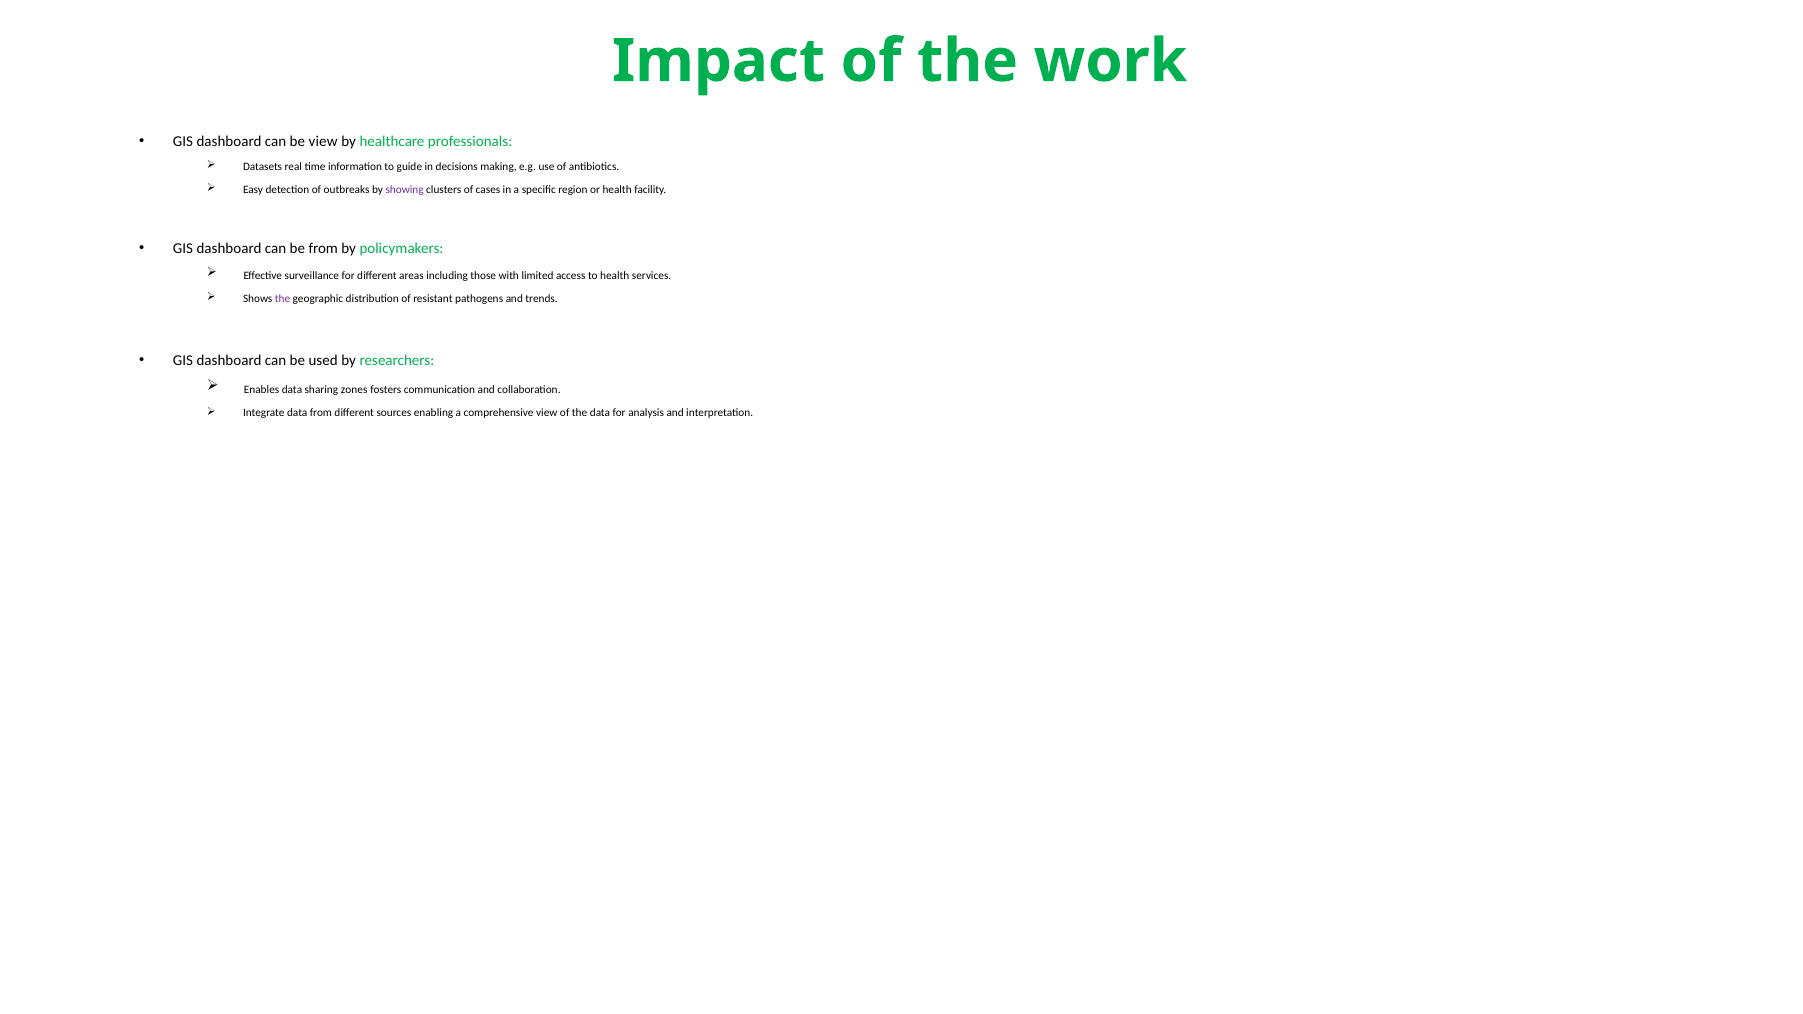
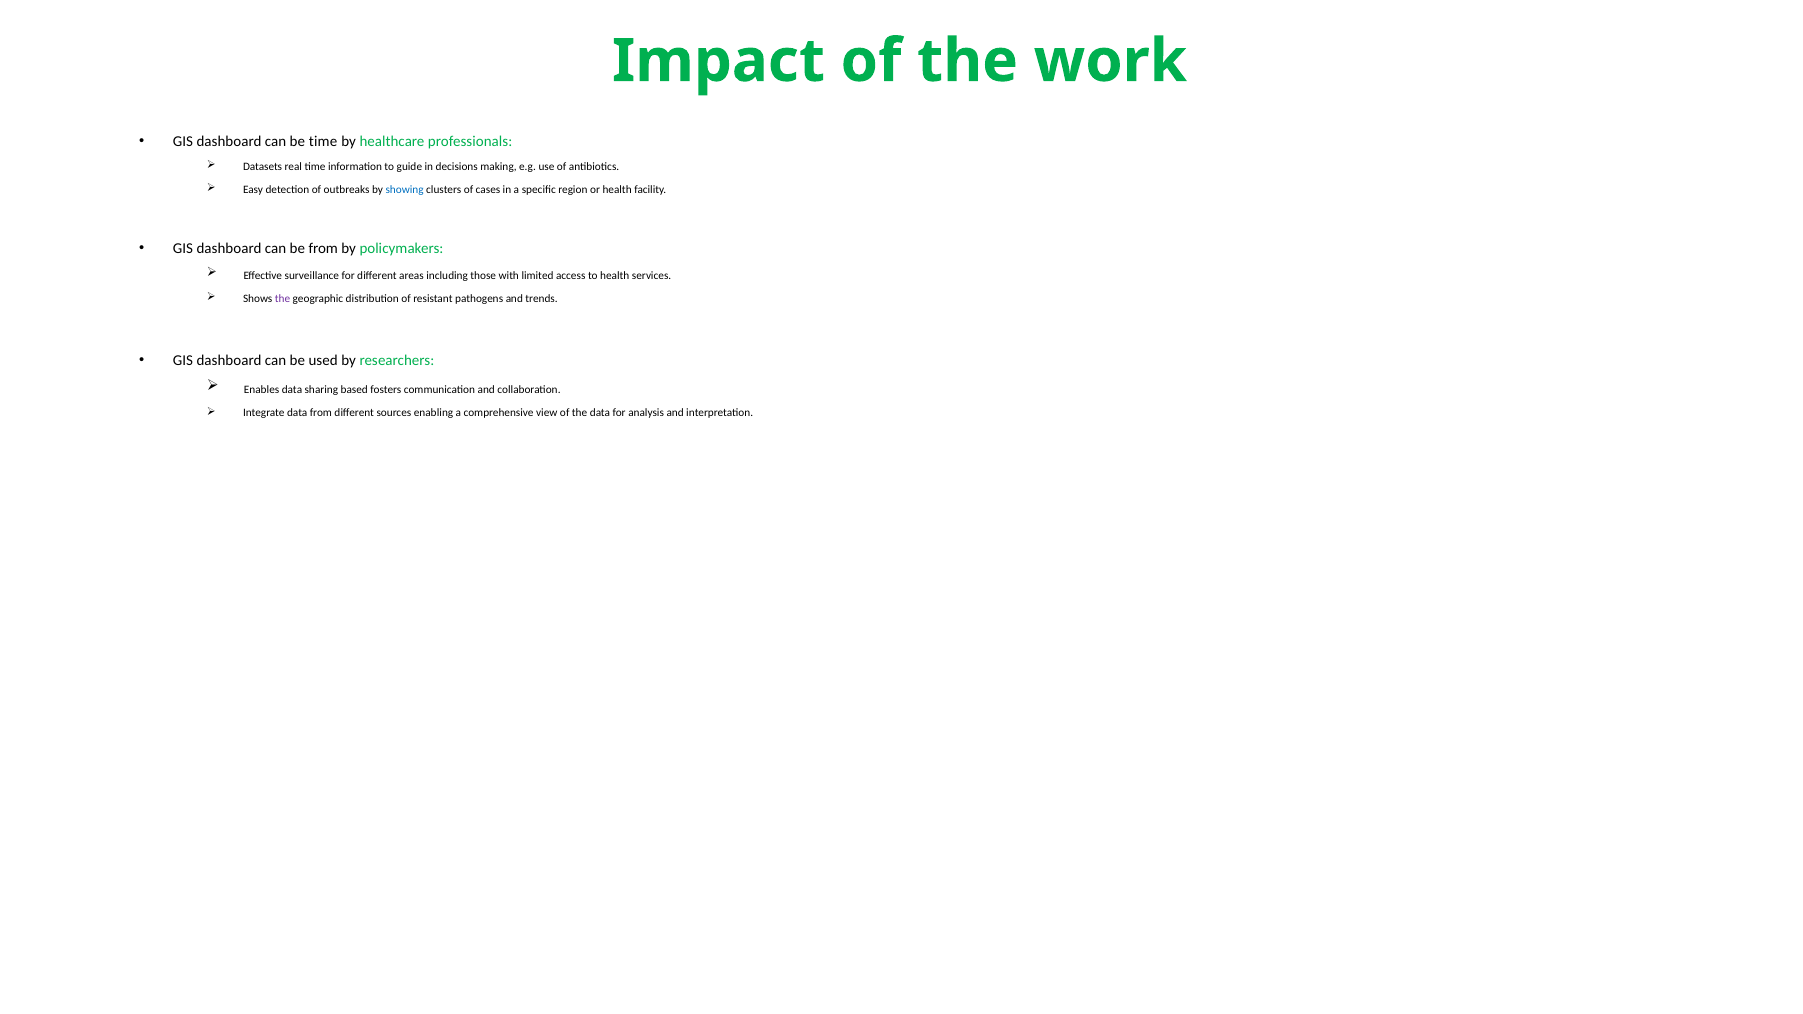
be view: view -> time
showing colour: purple -> blue
zones: zones -> based
